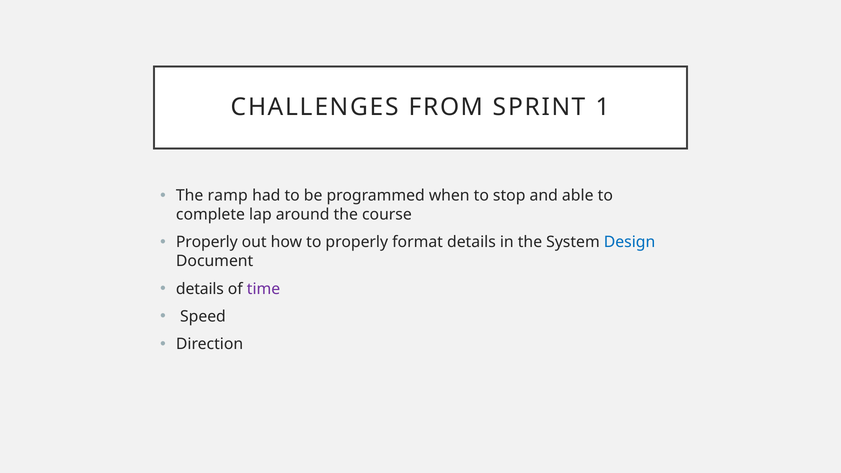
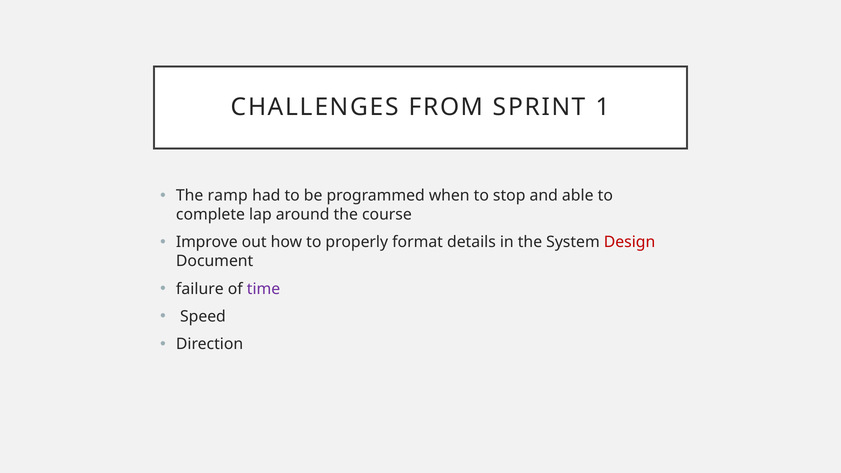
Properly at (207, 242): Properly -> Improve
Design colour: blue -> red
details at (200, 289): details -> failure
